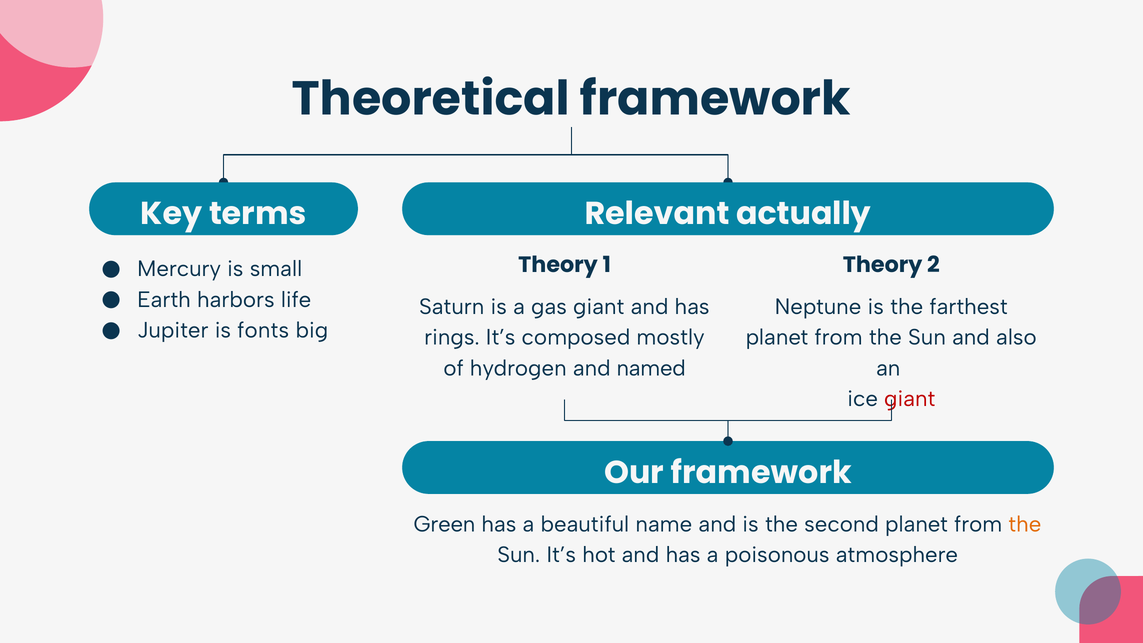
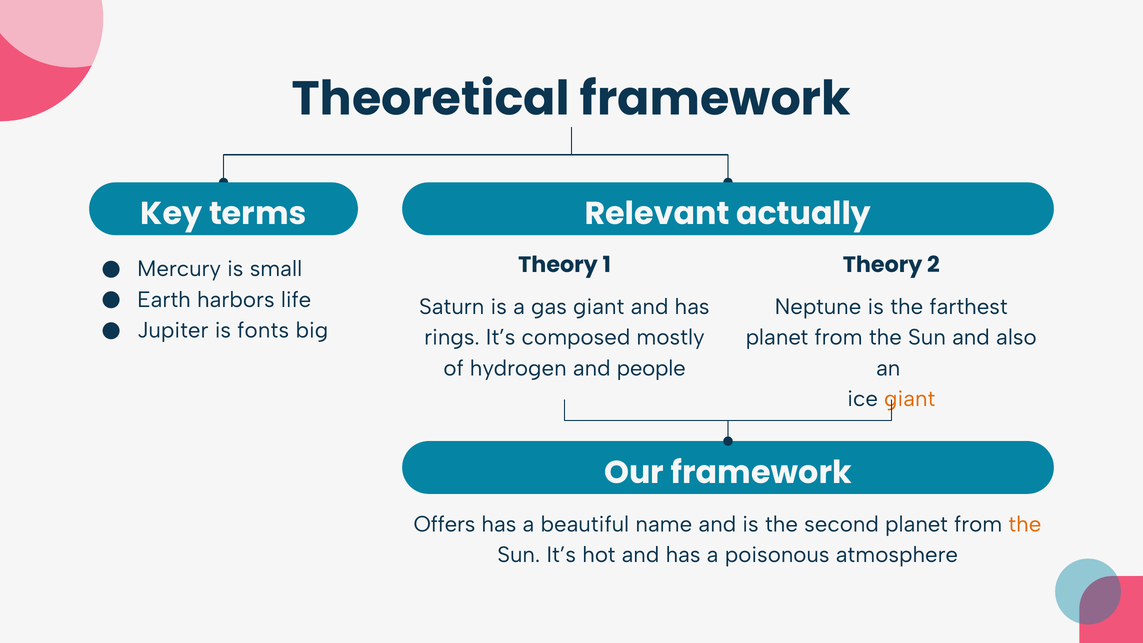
named: named -> people
giant at (910, 399) colour: red -> orange
Green: Green -> Offers
